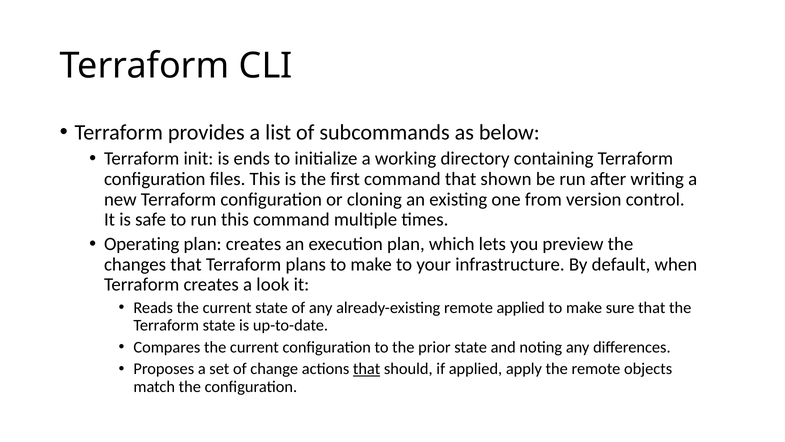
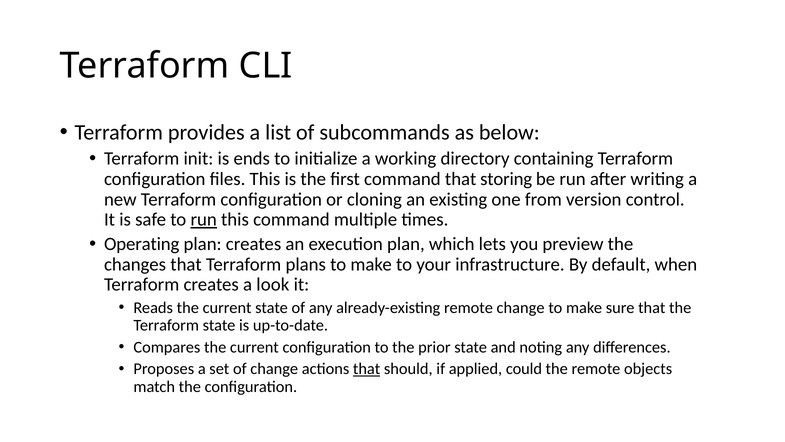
shown: shown -> storing
run at (204, 219) underline: none -> present
remote applied: applied -> change
apply: apply -> could
